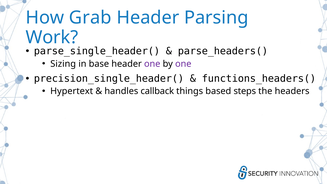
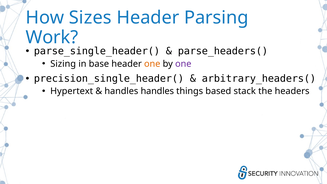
Grab: Grab -> Sizes
one at (152, 64) colour: purple -> orange
functions_headers(: functions_headers( -> arbitrary_headers(
handles callback: callback -> handles
steps: steps -> stack
